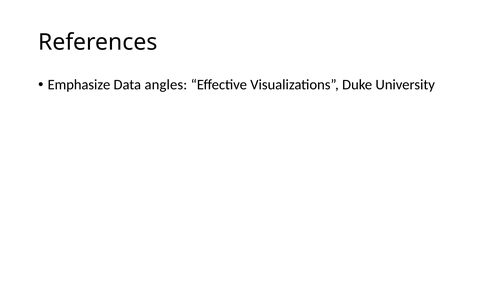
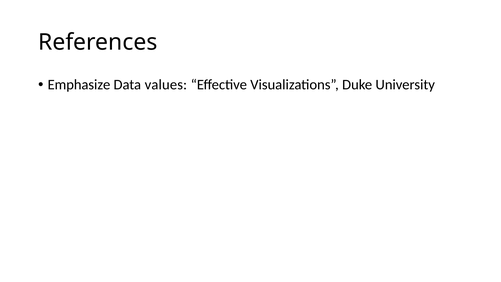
angles: angles -> values
